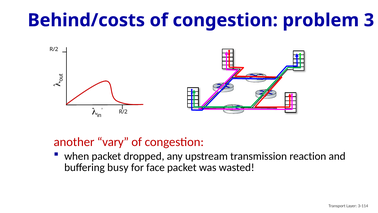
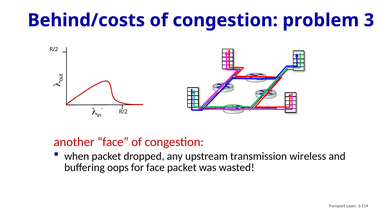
another vary: vary -> face
reaction: reaction -> wireless
busy: busy -> oops
